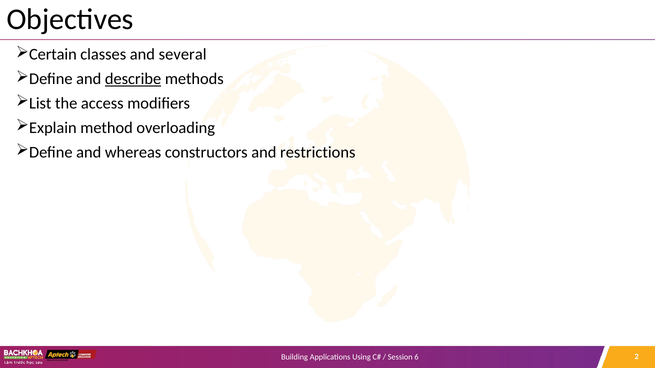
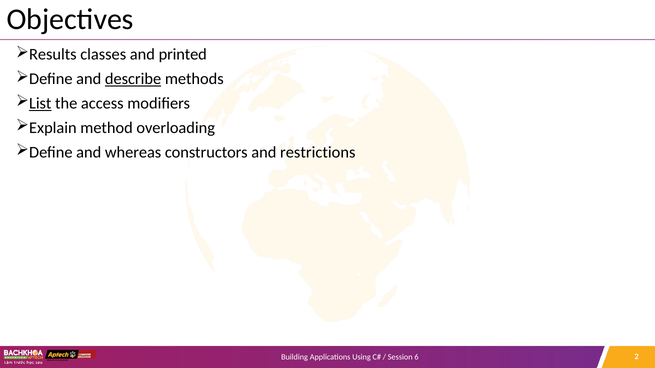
Certain: Certain -> Results
several: several -> printed
List underline: none -> present
